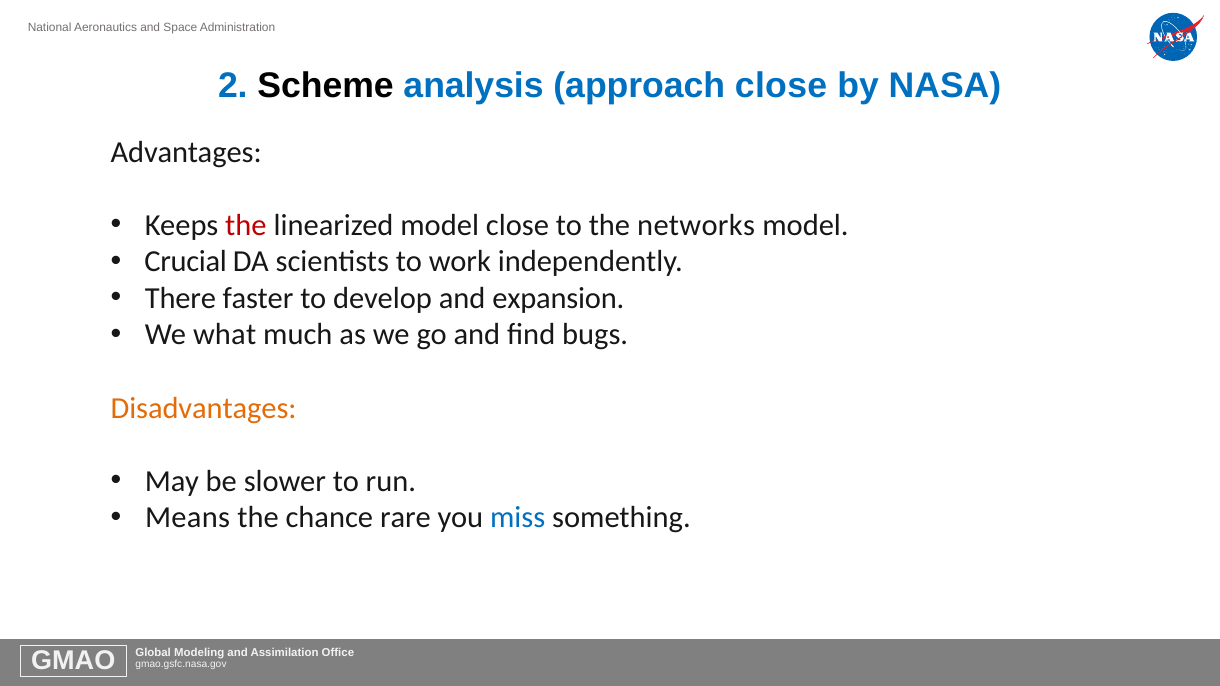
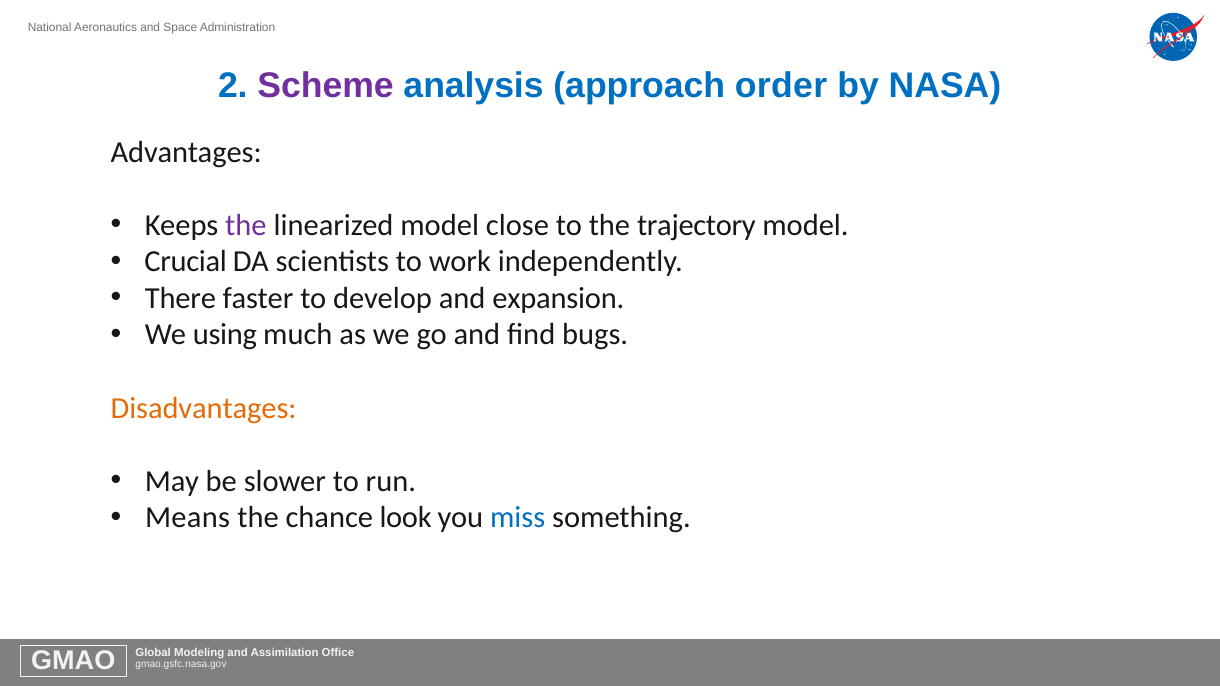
Scheme colour: black -> purple
approach close: close -> order
the at (246, 225) colour: red -> purple
networks: networks -> trajectory
what: what -> using
rare: rare -> look
